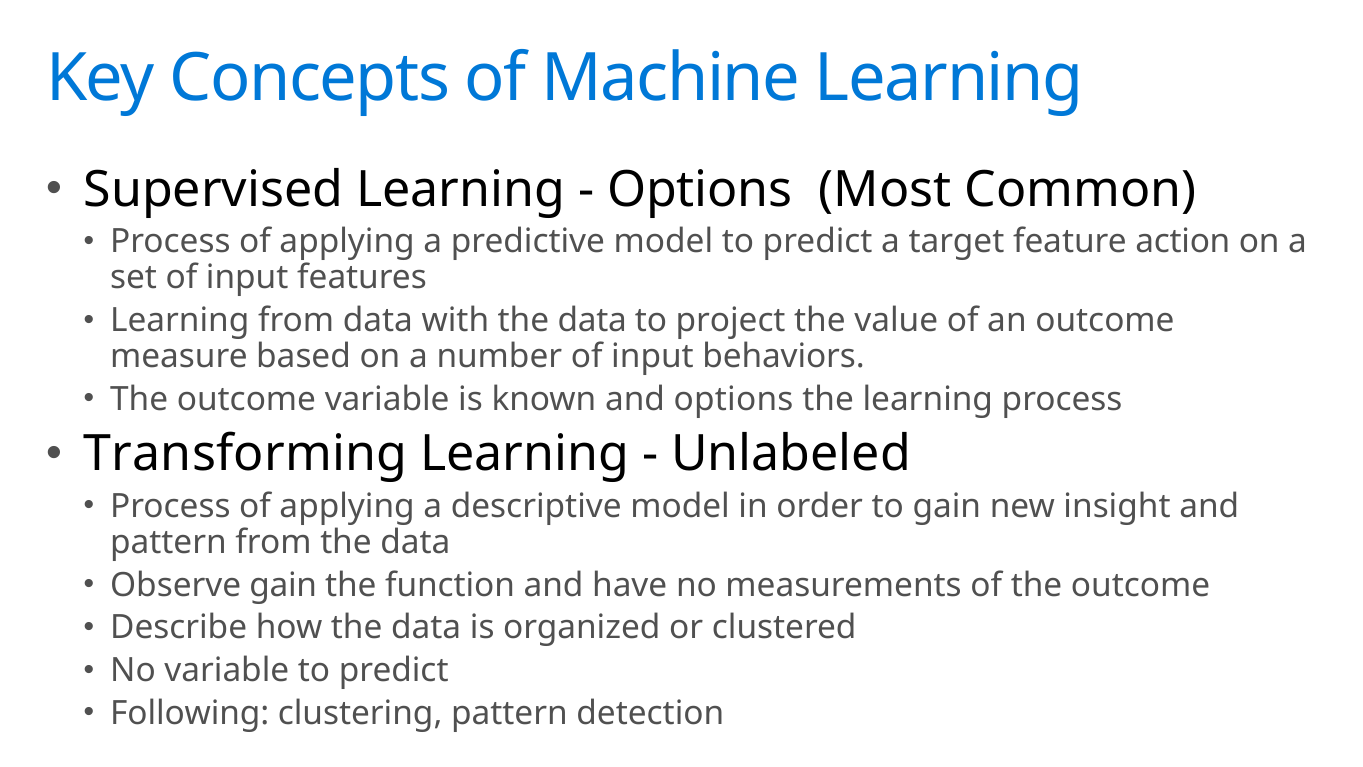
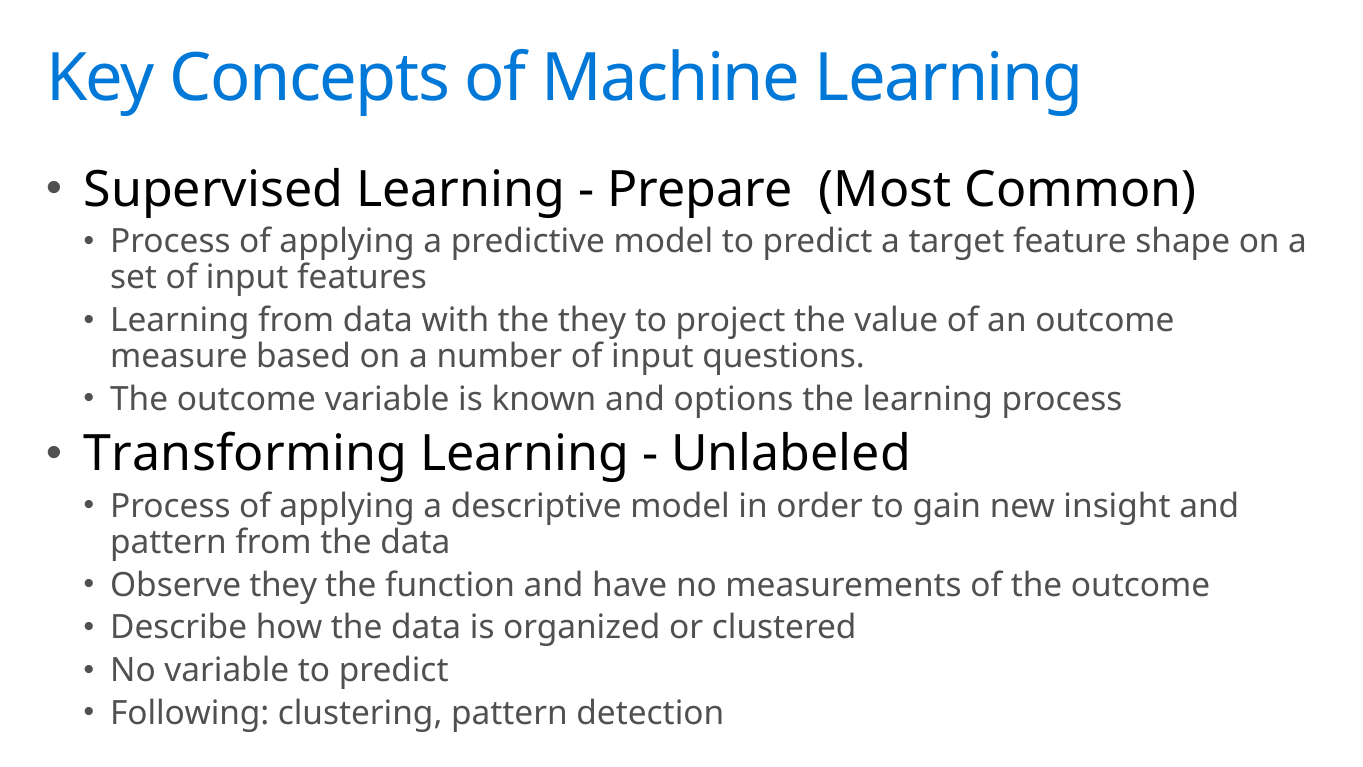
Options at (700, 190): Options -> Prepare
action: action -> shape
with the data: data -> they
behaviors: behaviors -> questions
Observe gain: gain -> they
